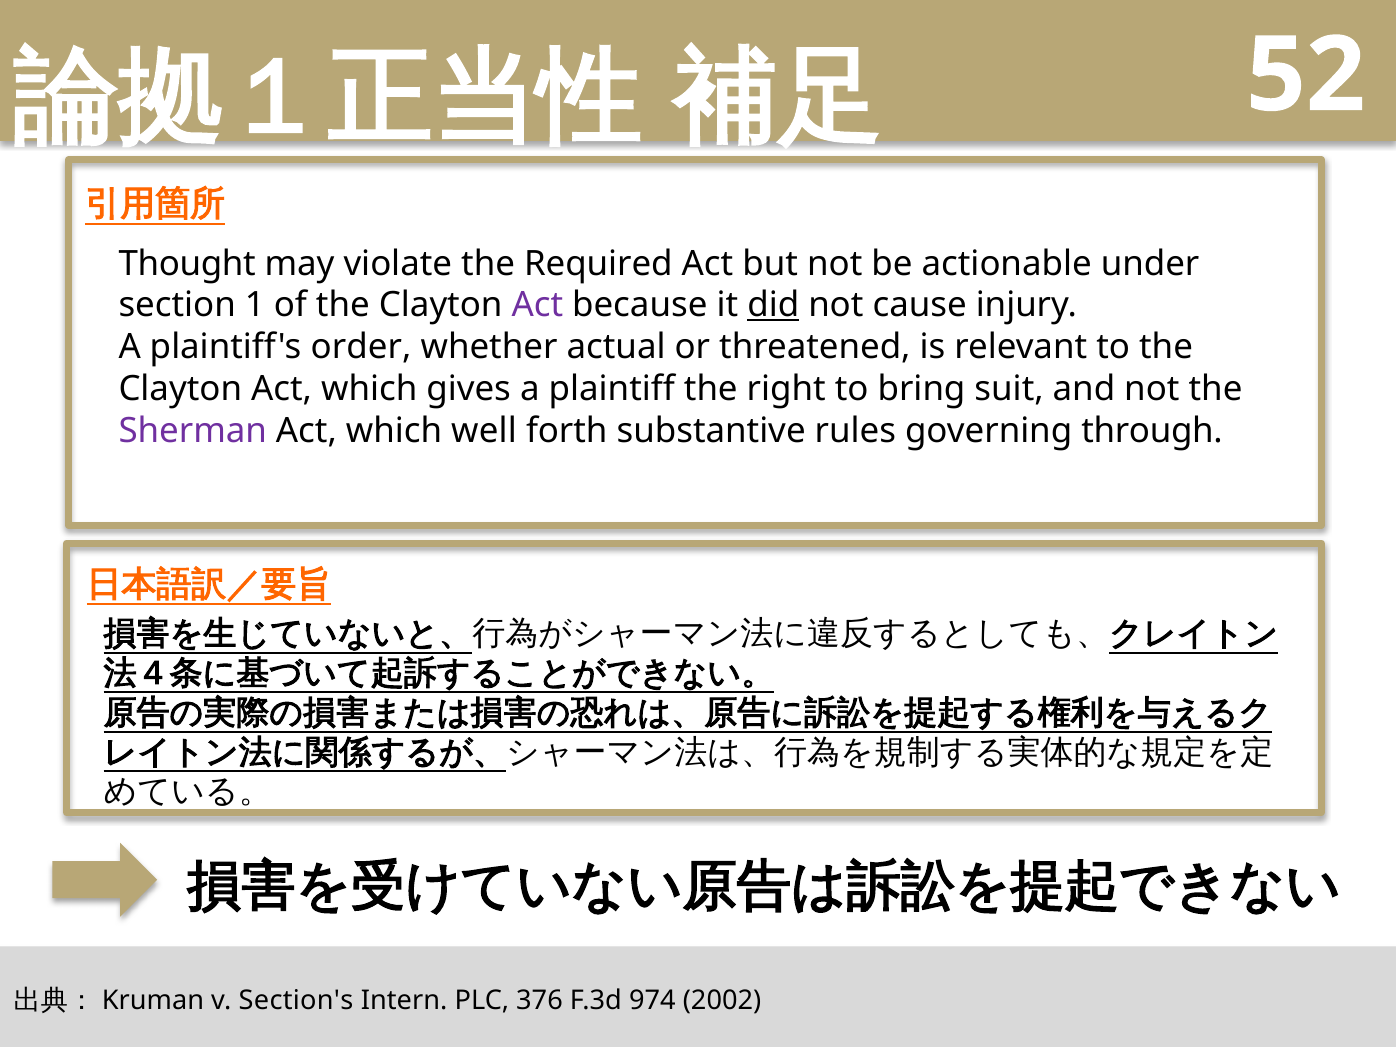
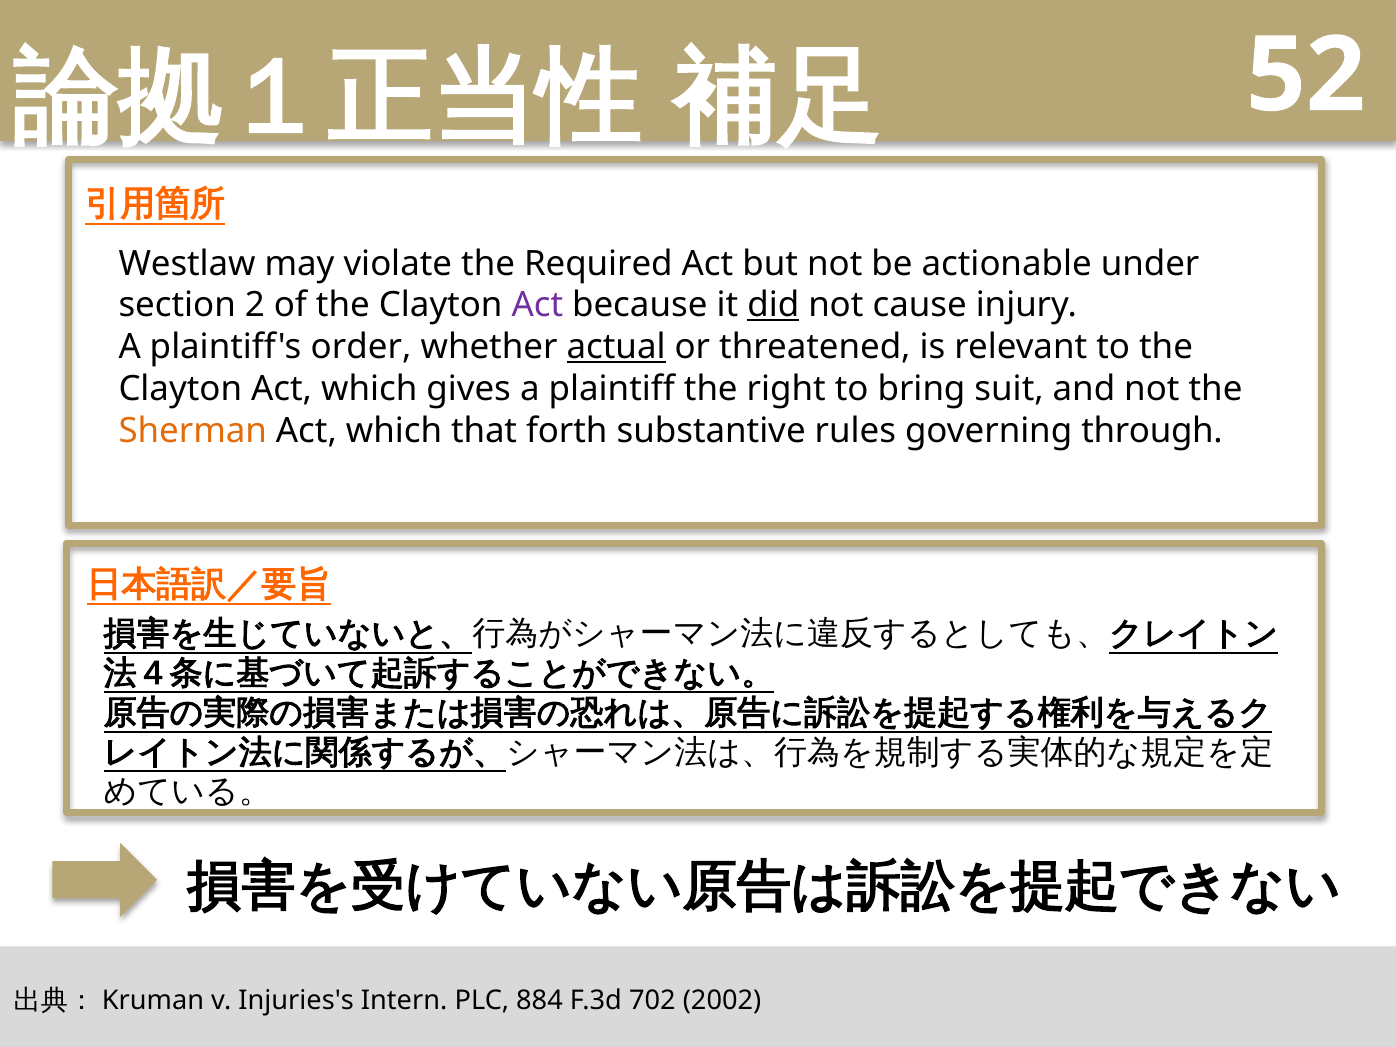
Thought: Thought -> Westlaw
1: 1 -> 2
actual underline: none -> present
Sherman colour: purple -> orange
well: well -> that
Section's: Section's -> Injuries's
376: 376 -> 884
974: 974 -> 702
